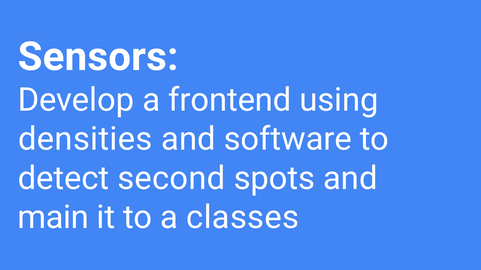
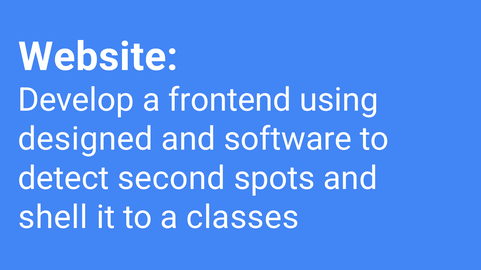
Sensors: Sensors -> Website
densities: densities -> designed
main: main -> shell
